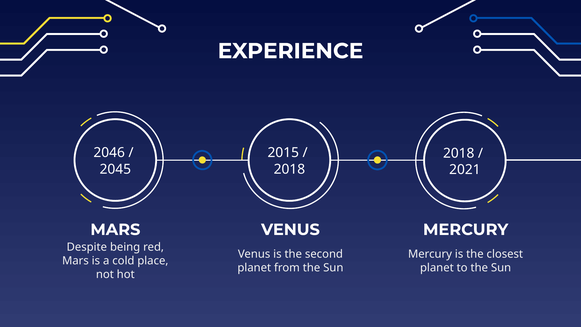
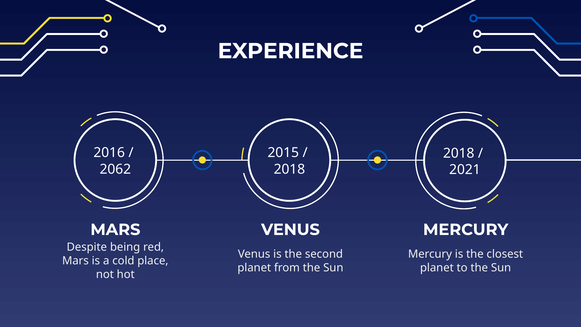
2046: 2046 -> 2016
2045: 2045 -> 2062
